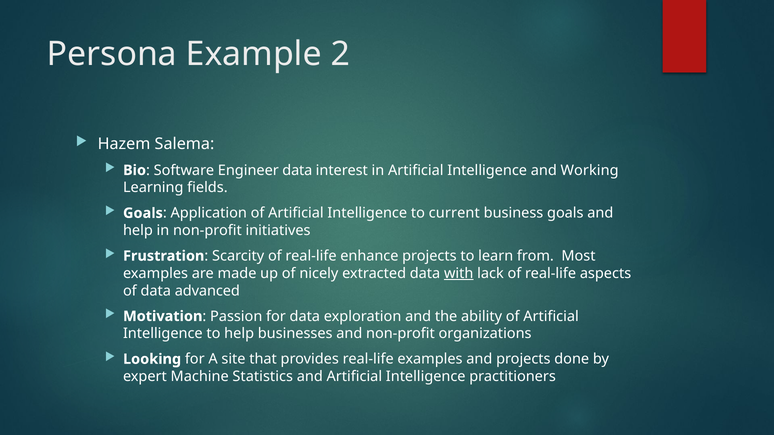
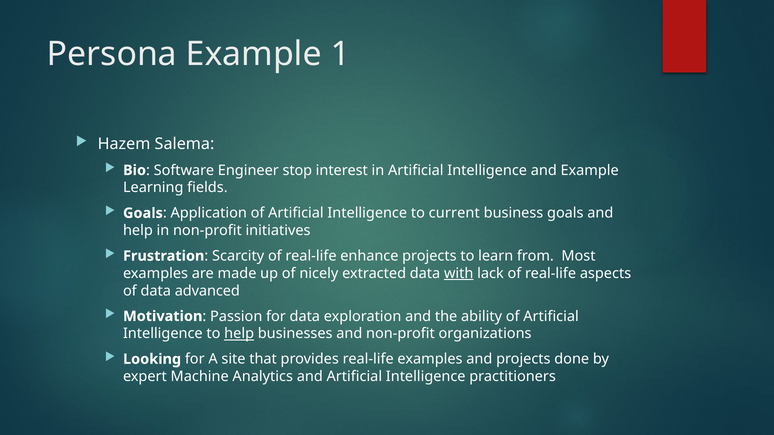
2: 2 -> 1
Engineer data: data -> stop
and Working: Working -> Example
help at (239, 334) underline: none -> present
Statistics: Statistics -> Analytics
